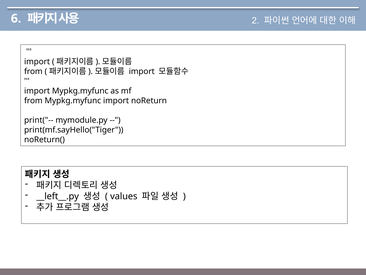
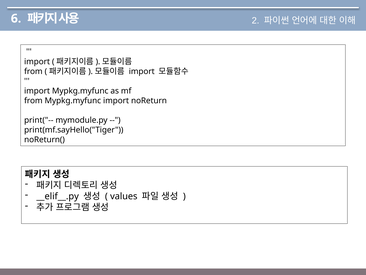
__left__.py: __left__.py -> __elif__.py
